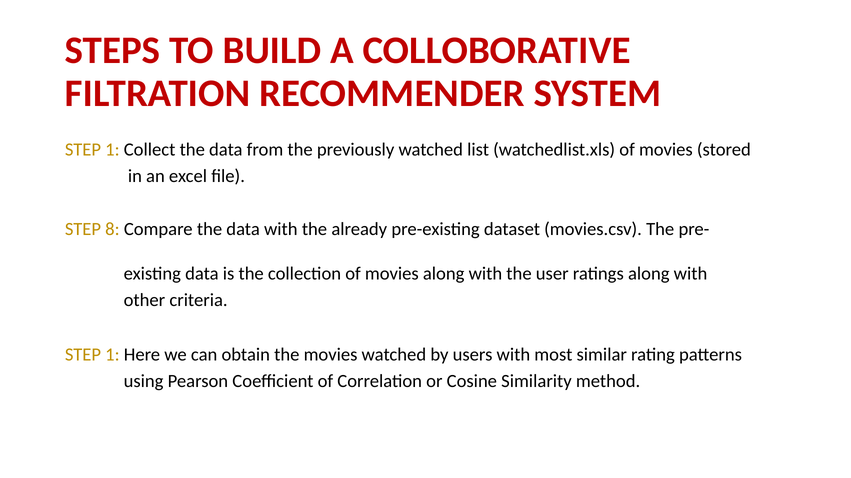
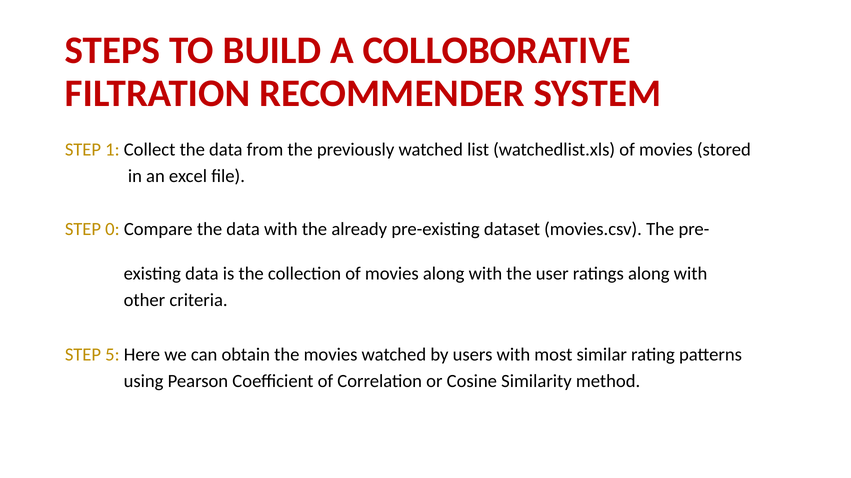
8: 8 -> 0
1 at (112, 355): 1 -> 5
